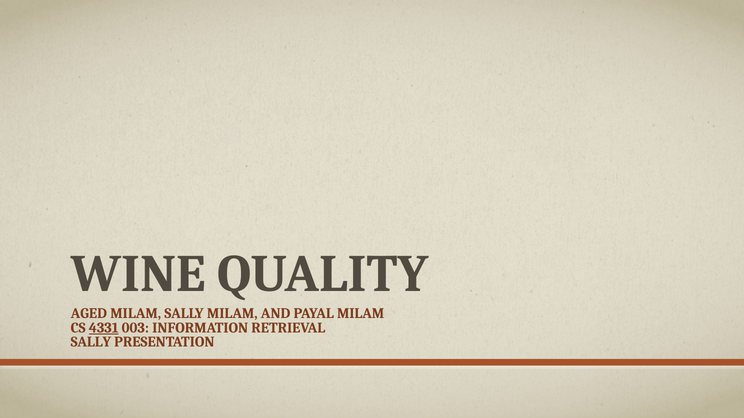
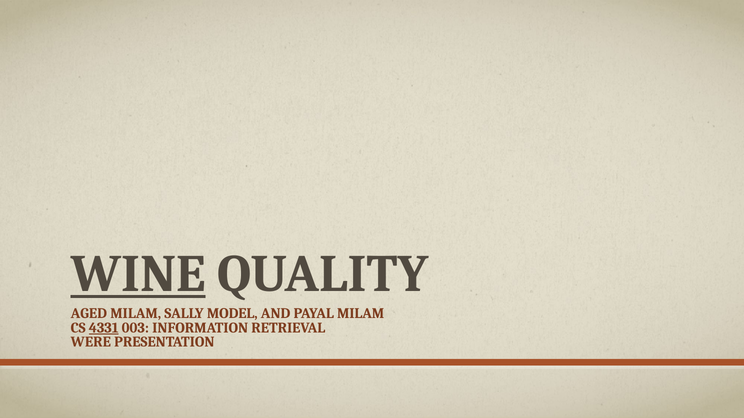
WINE underline: none -> present
SALLY MILAM: MILAM -> MODEL
SALLY at (91, 342): SALLY -> WERE
